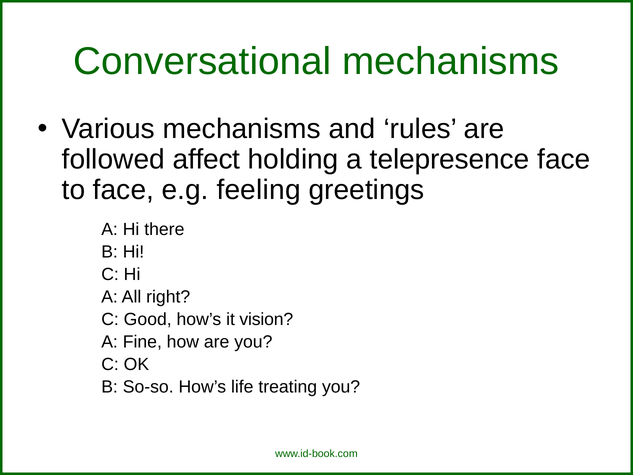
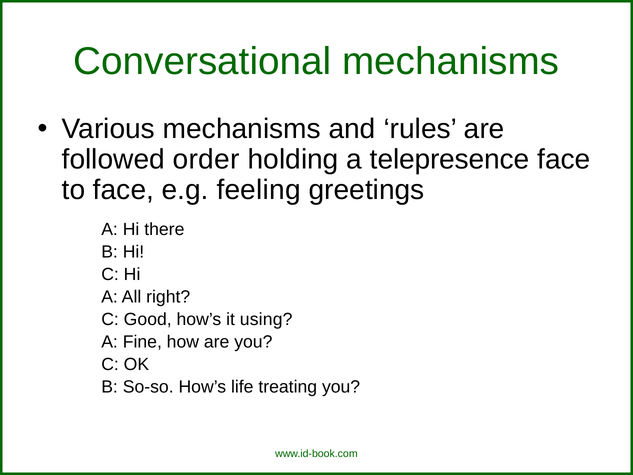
affect: affect -> order
vision: vision -> using
